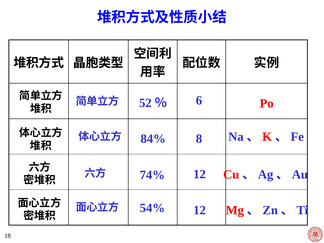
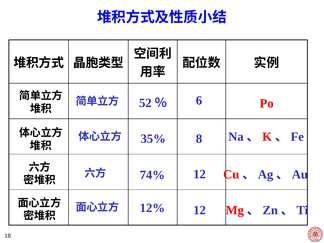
84%: 84% -> 35%
54%: 54% -> 12%
